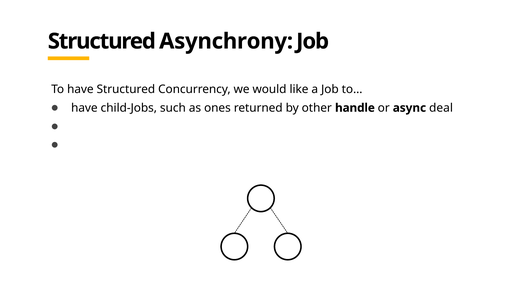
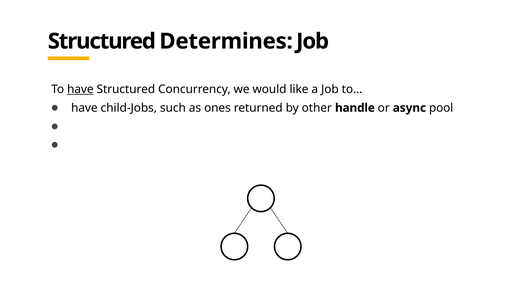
Asynchrony: Asynchrony -> Determines
have at (80, 90) underline: none -> present
deal: deal -> pool
